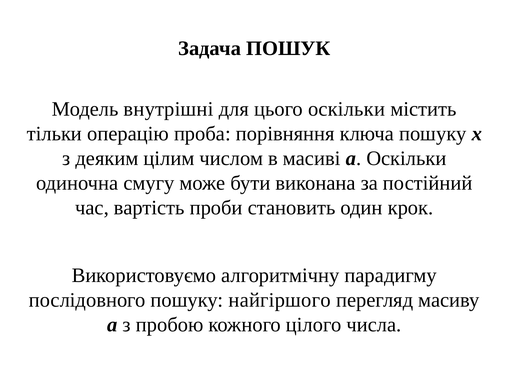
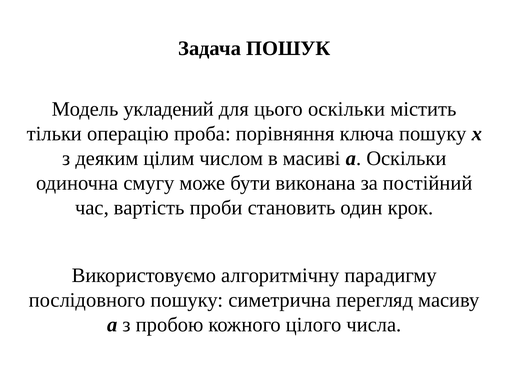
внутрішні: внутрішні -> укладений
найгіршого: найгіршого -> симетрична
